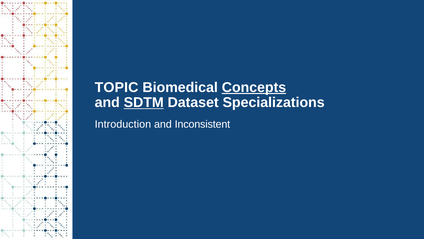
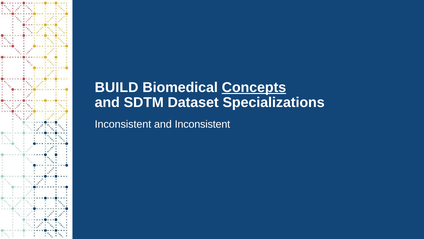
TOPIC: TOPIC -> BUILD
SDTM underline: present -> none
Introduction at (123, 124): Introduction -> Inconsistent
